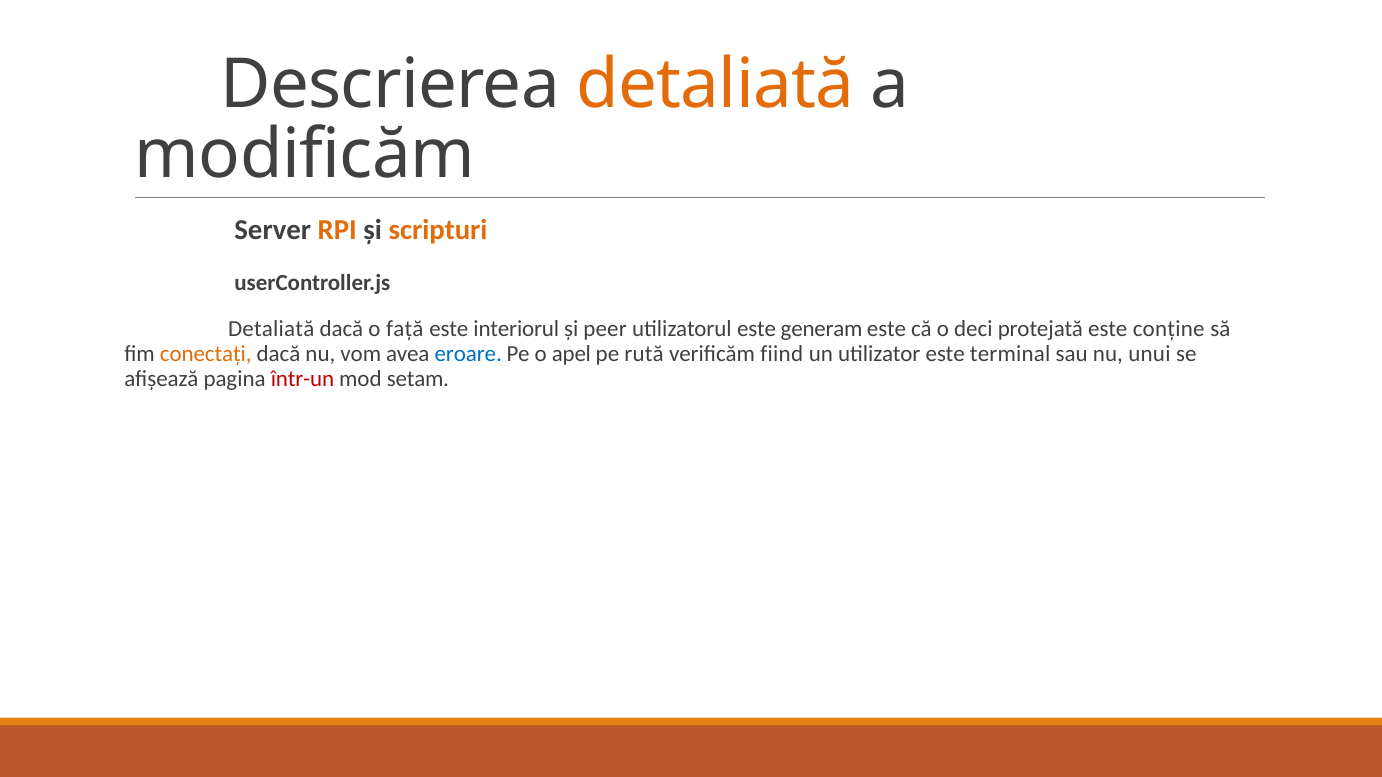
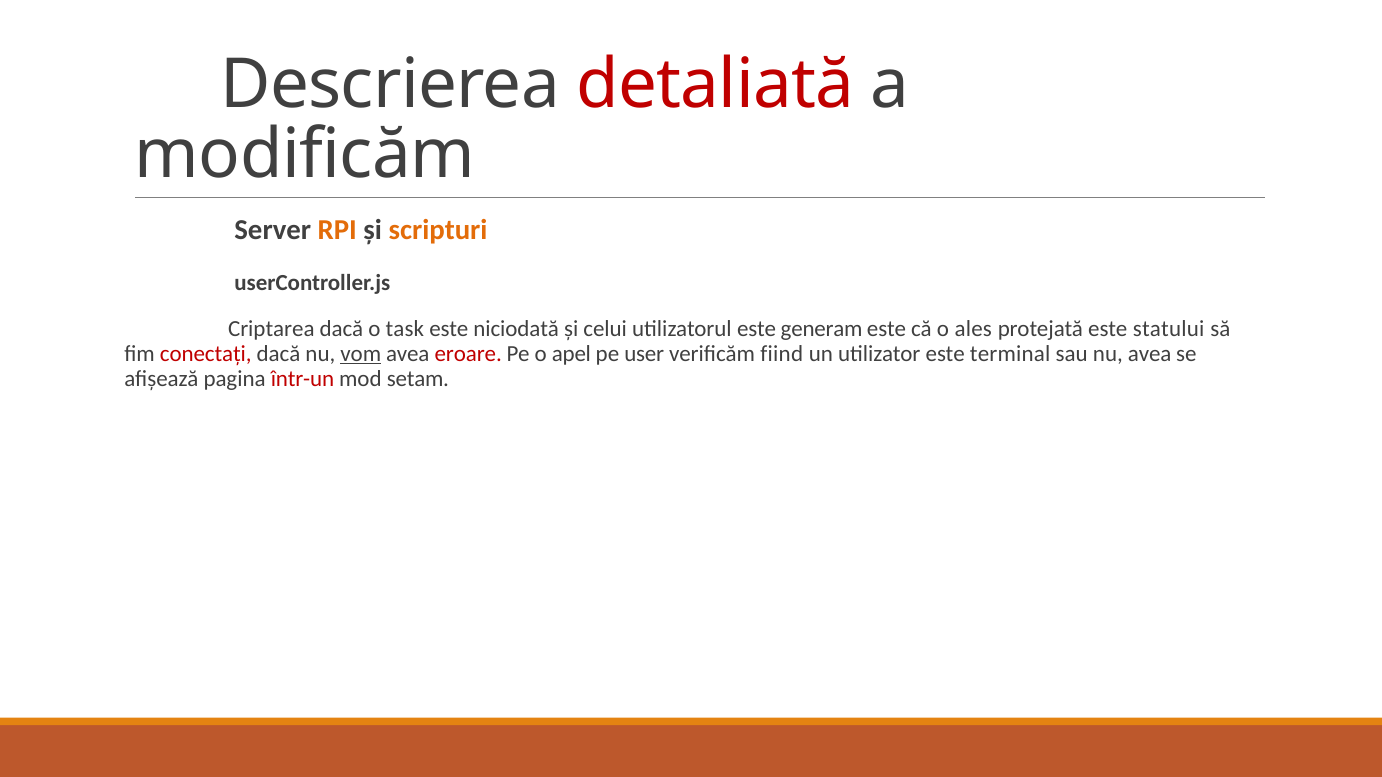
detaliată at (715, 84) colour: orange -> red
Detaliată at (271, 329): Detaliată -> Criptarea
față: față -> task
interiorul: interiorul -> niciodată
peer: peer -> celui
deci: deci -> ales
conține: conține -> statului
conectați colour: orange -> red
vom underline: none -> present
eroare colour: blue -> red
rută: rută -> user
nu unui: unui -> avea
